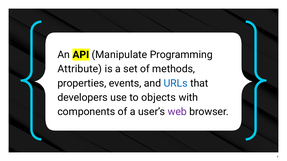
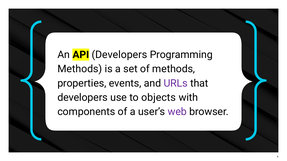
API Manipulate: Manipulate -> Developers
Attribute at (80, 69): Attribute -> Methods
URLs colour: blue -> purple
